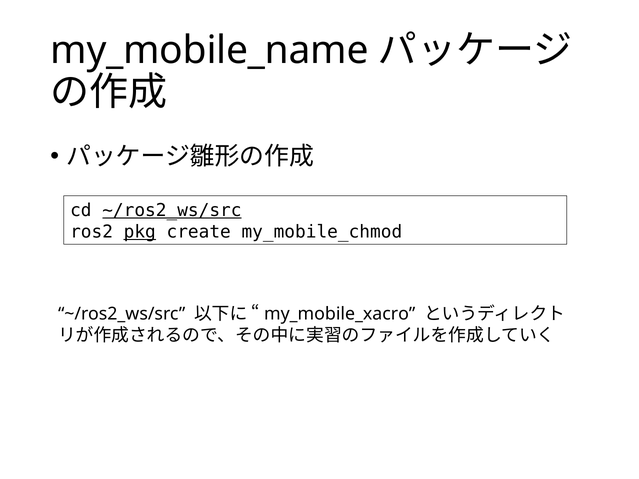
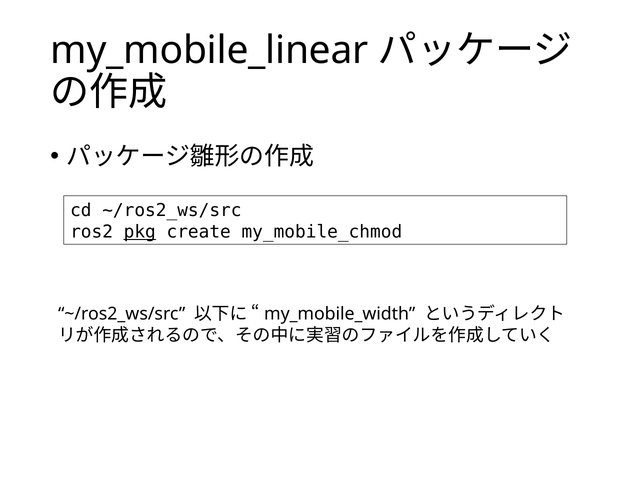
my_mobile_name: my_mobile_name -> my_mobile_linear
~/ros2_ws/src at (172, 211) underline: present -> none
my_mobile_xacro: my_mobile_xacro -> my_mobile_width
